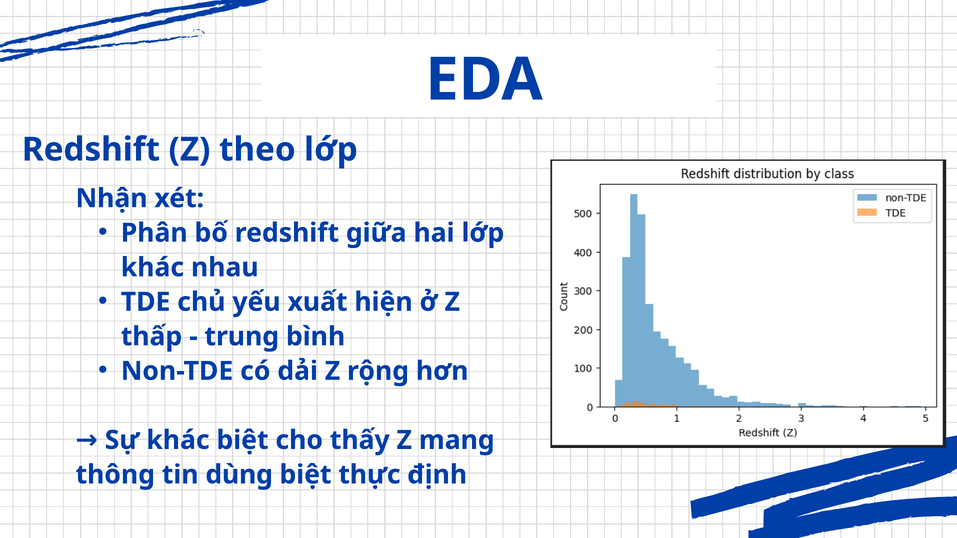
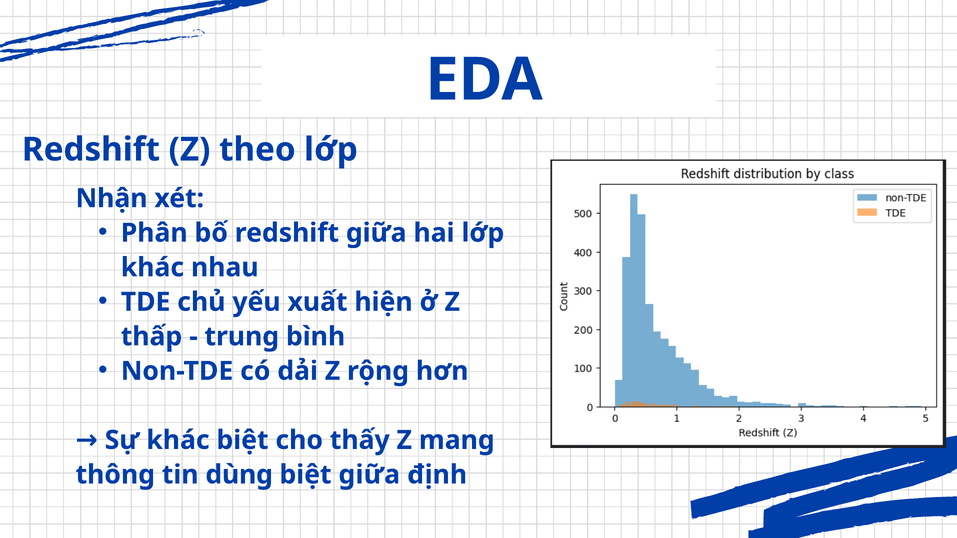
biệt thực: thực -> giữa
